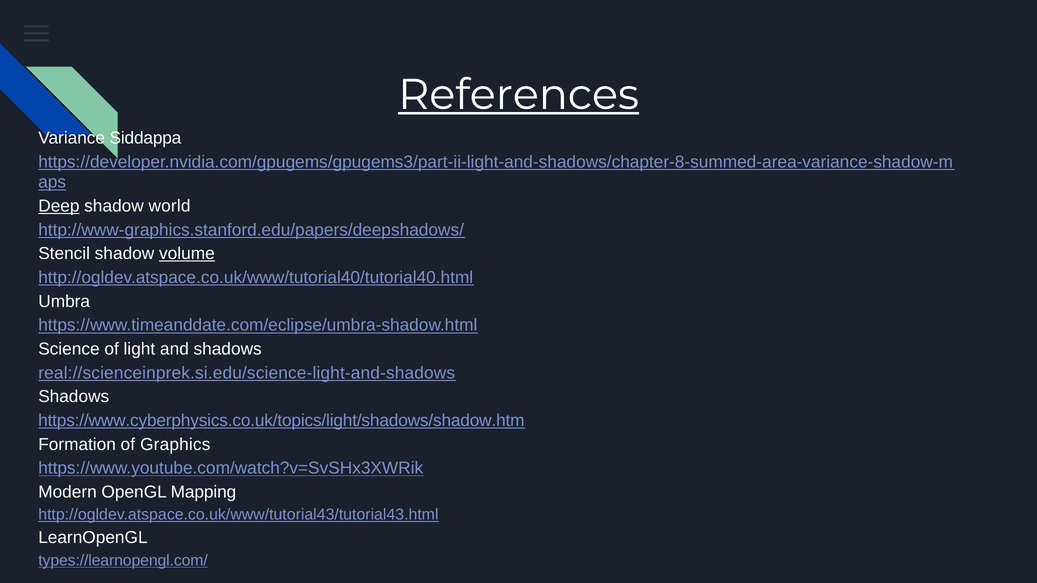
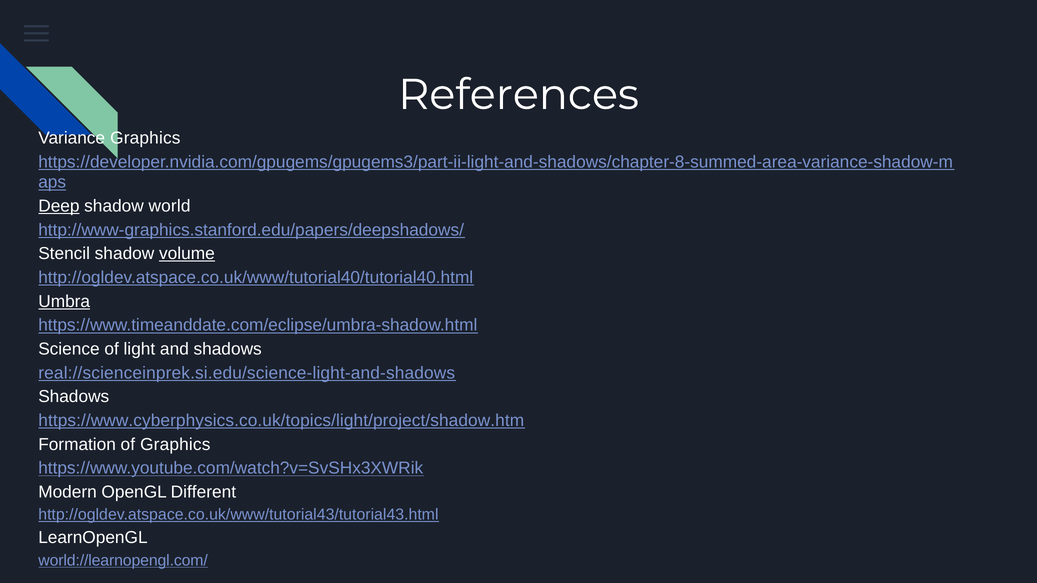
References underline: present -> none
Variance Siddappa: Siddappa -> Graphics
Umbra underline: none -> present
https://www.cyberphysics.co.uk/topics/light/shadows/shadow.htm: https://www.cyberphysics.co.uk/topics/light/shadows/shadow.htm -> https://www.cyberphysics.co.uk/topics/light/project/shadow.htm
Mapping: Mapping -> Different
types://learnopengl.com/: types://learnopengl.com/ -> world://learnopengl.com/
